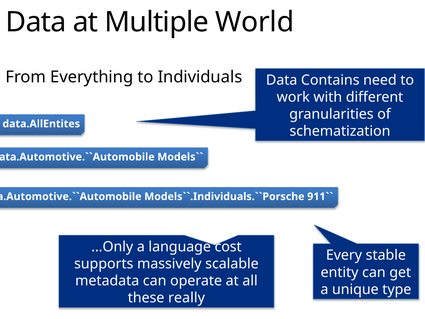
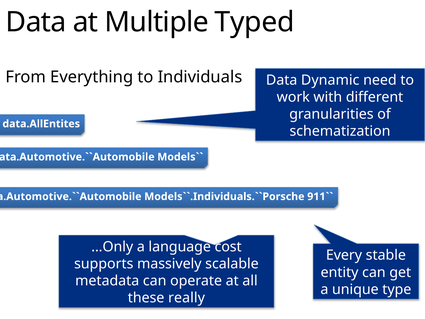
World: World -> Typed
Contains: Contains -> Dynamic
